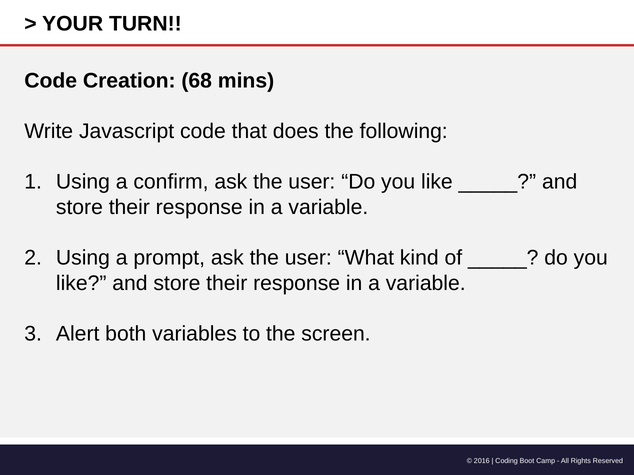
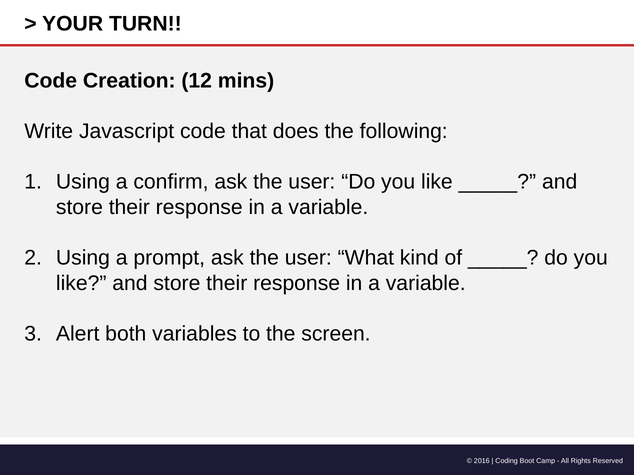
68: 68 -> 12
